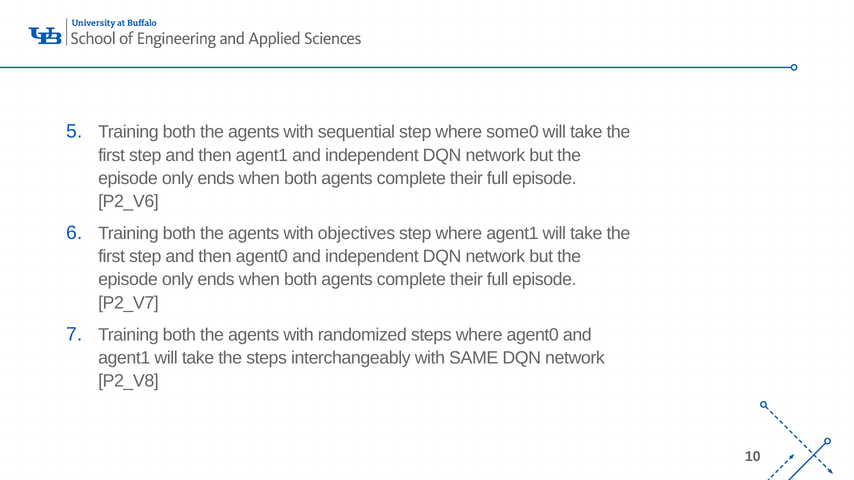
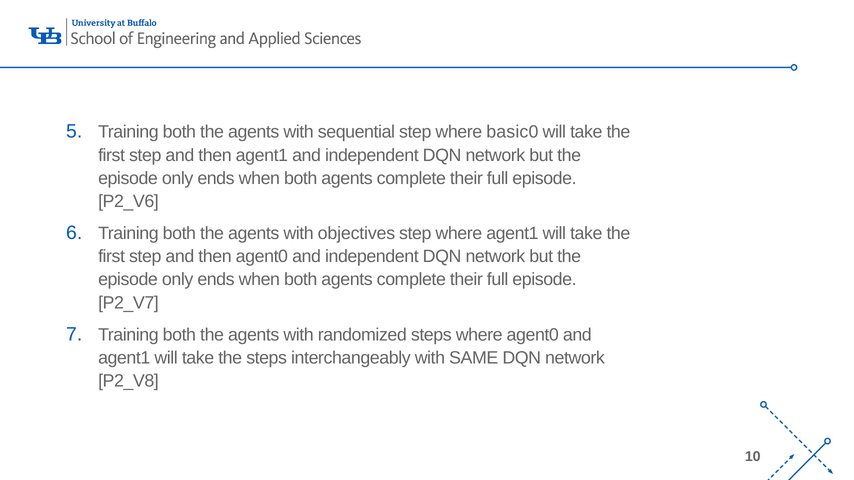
some0: some0 -> basic0
